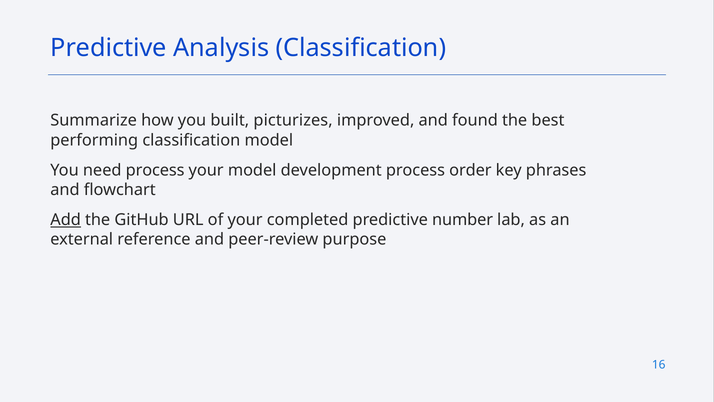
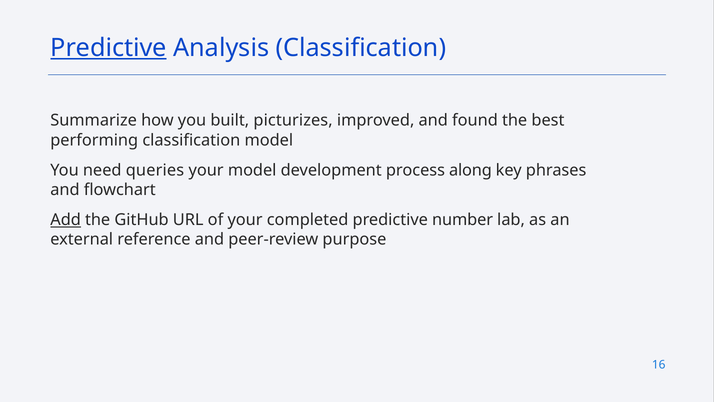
Predictive at (109, 48) underline: none -> present
need process: process -> queries
order: order -> along
